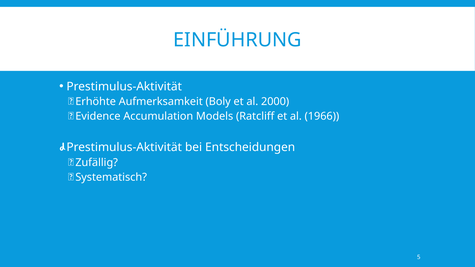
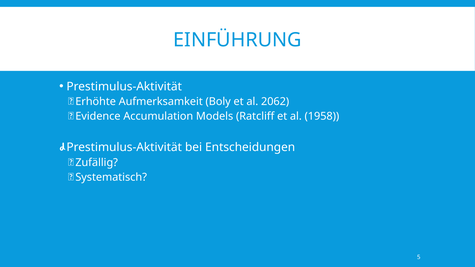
2000: 2000 -> 2062
1966: 1966 -> 1958
